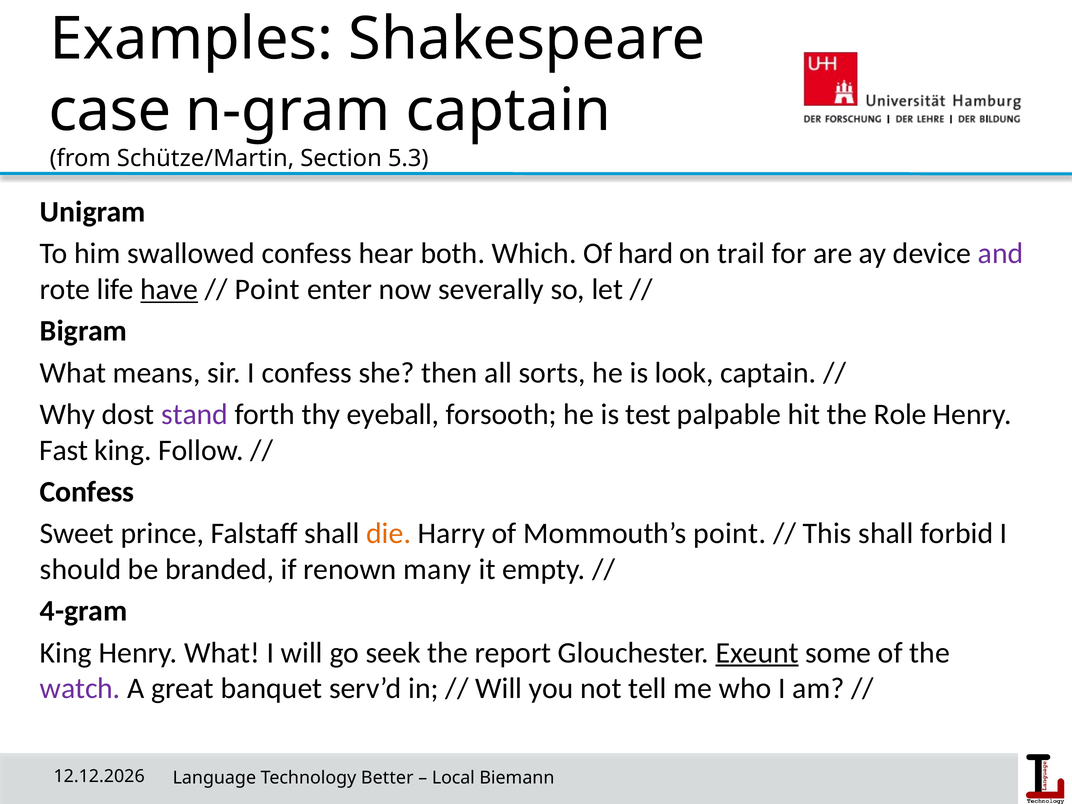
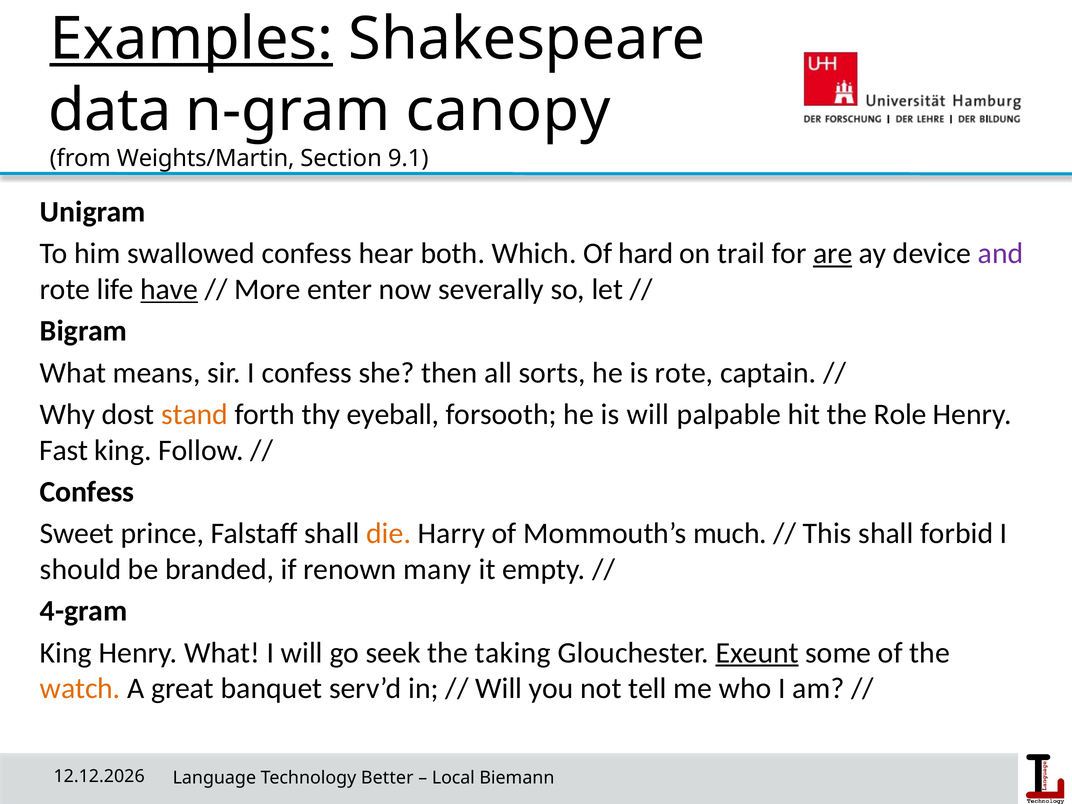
Examples underline: none -> present
case: case -> data
n-gram captain: captain -> canopy
Schütze/Martin: Schütze/Martin -> Weights/Martin
5.3: 5.3 -> 9.1
are underline: none -> present
Point at (267, 289): Point -> More
is look: look -> rote
stand colour: purple -> orange
is test: test -> will
Mommouth’s point: point -> much
report: report -> taking
watch colour: purple -> orange
